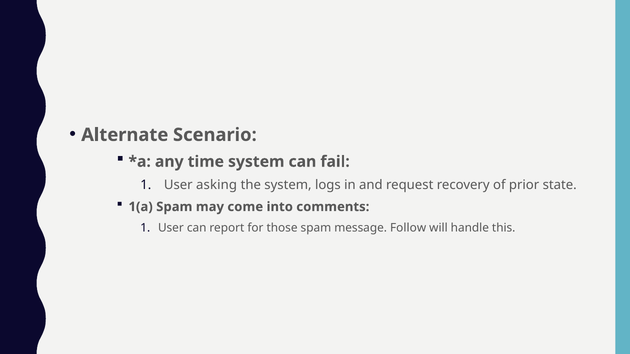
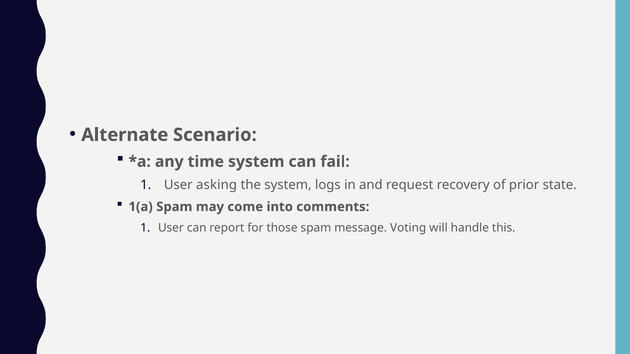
Follow: Follow -> Voting
